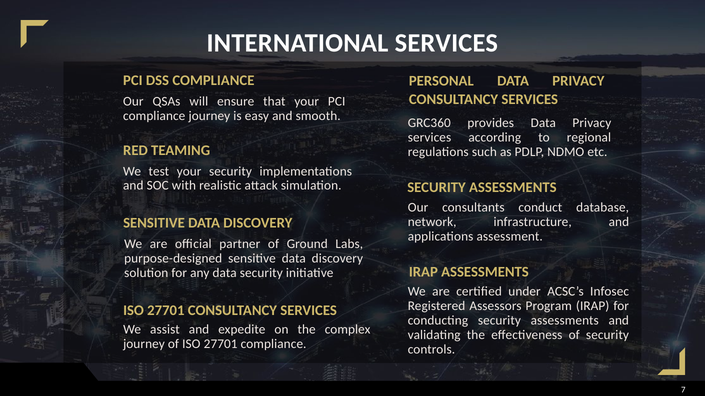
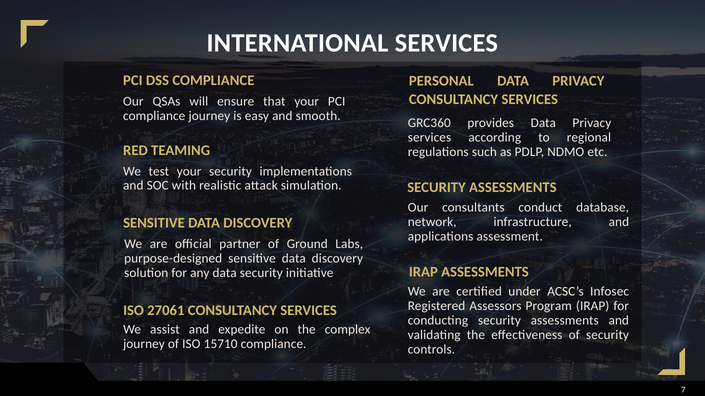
27701 at (166, 311): 27701 -> 27061
of ISO 27701: 27701 -> 15710
